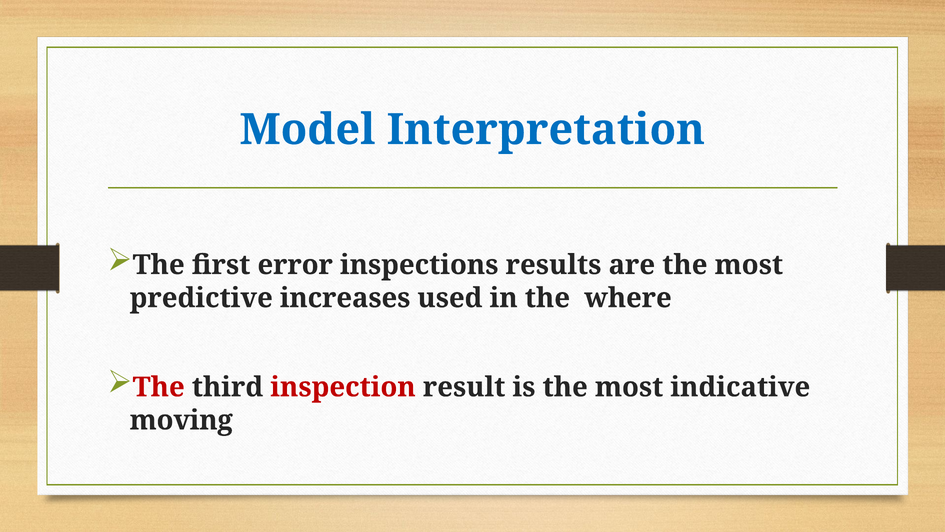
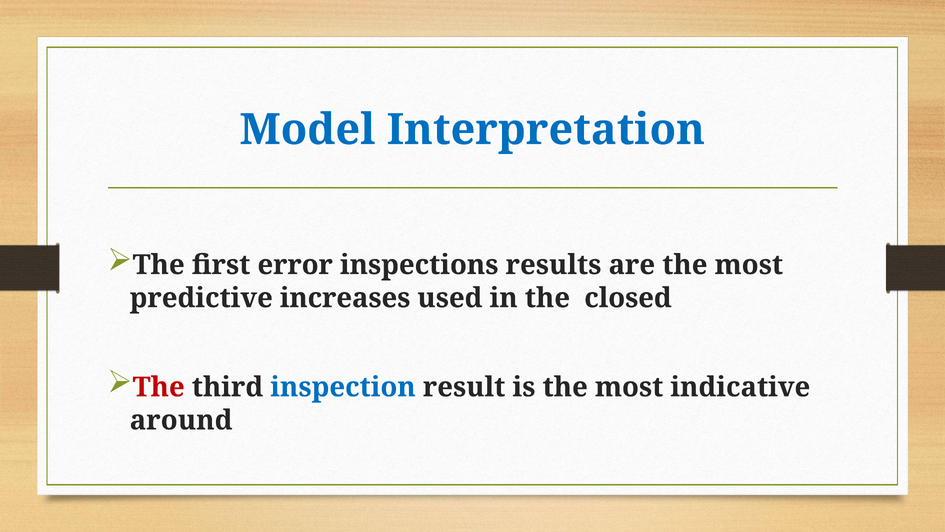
where: where -> closed
inspection colour: red -> blue
moving: moving -> around
